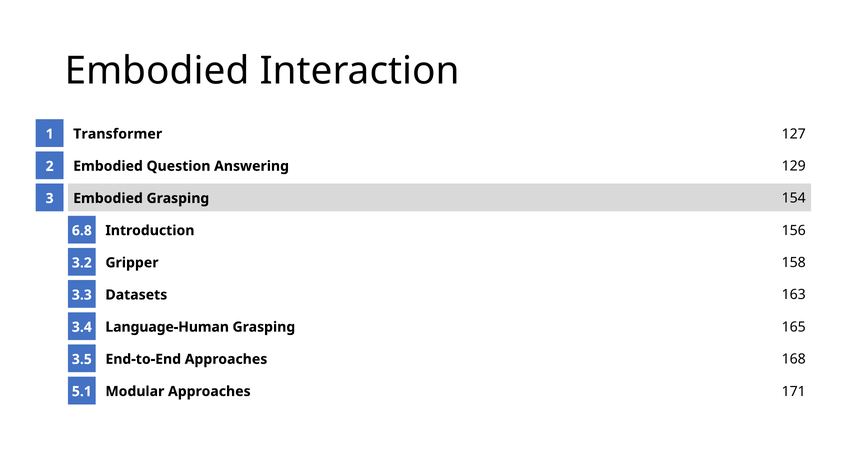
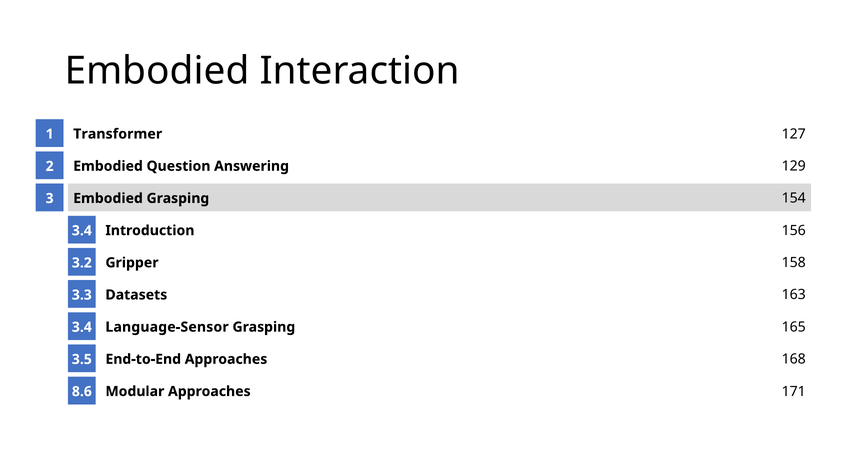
6.8 at (82, 231): 6.8 -> 3.4
Language-Human: Language-Human -> Language-Sensor
5.1: 5.1 -> 8.6
